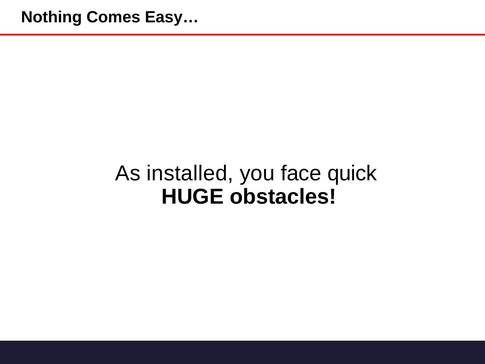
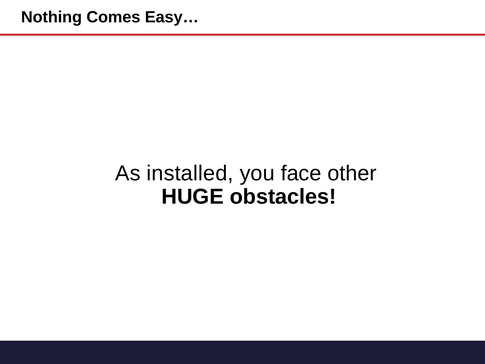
quick: quick -> other
